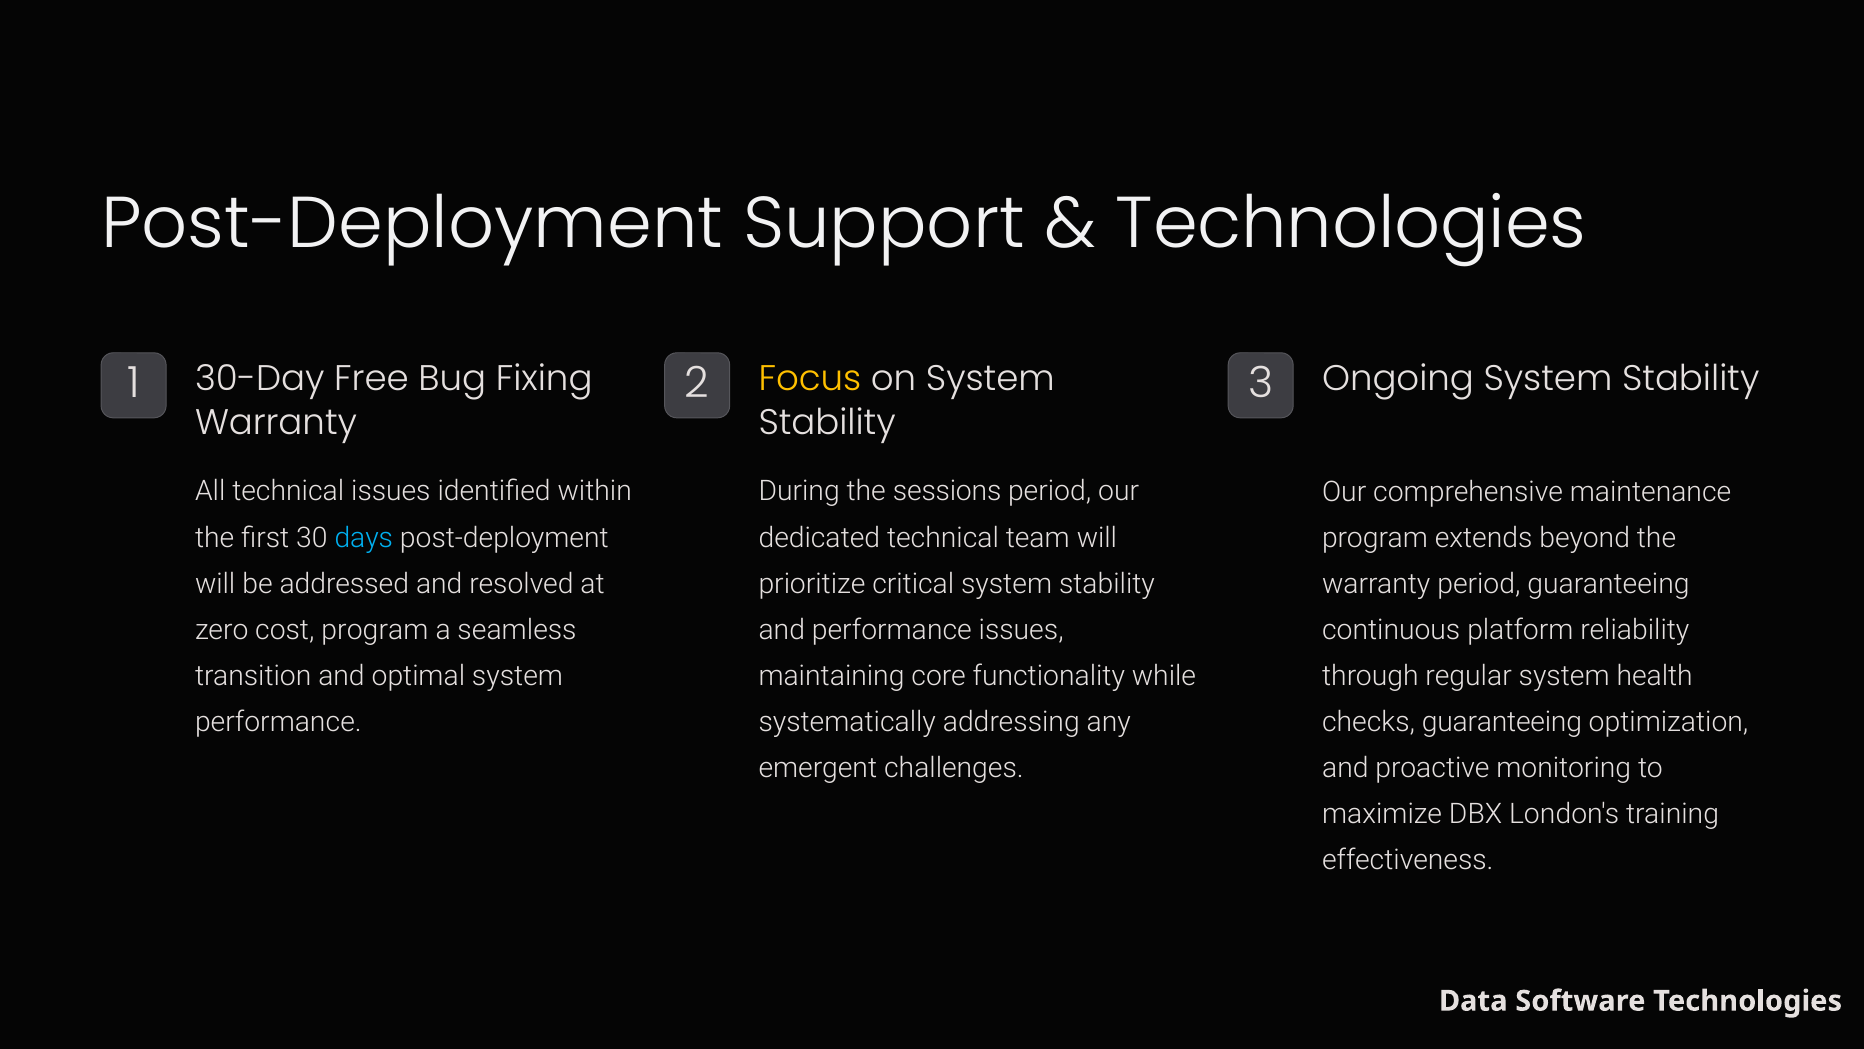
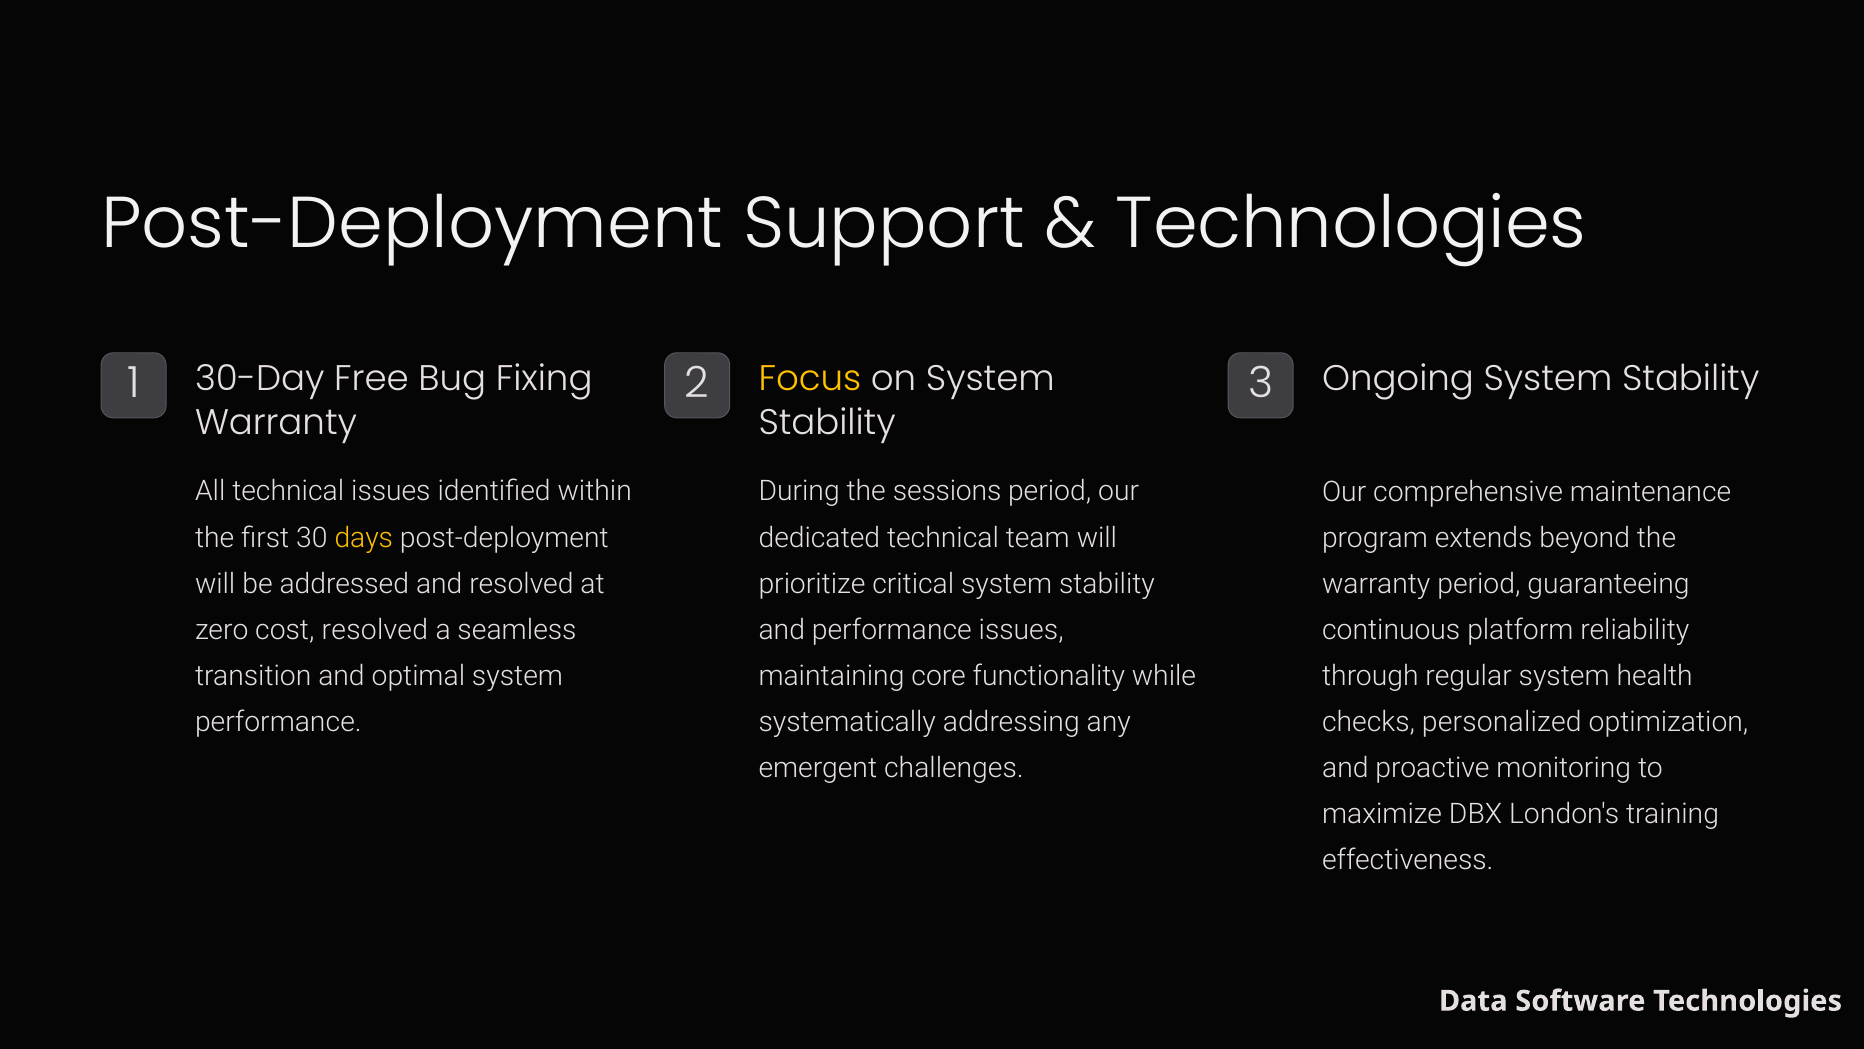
days colour: light blue -> yellow
cost program: program -> resolved
checks guaranteeing: guaranteeing -> personalized
